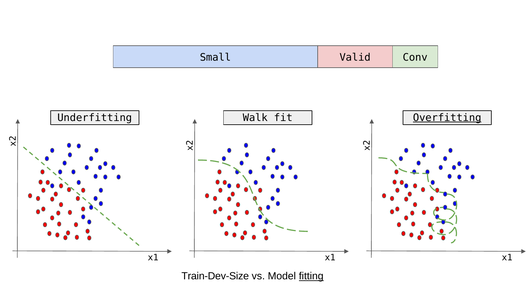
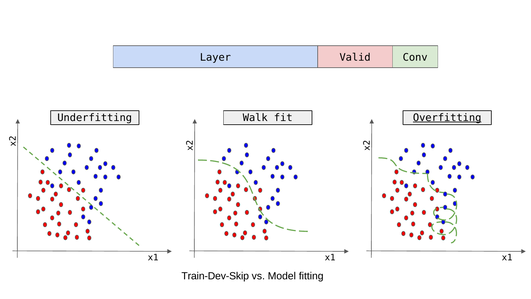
Small: Small -> Layer
Train-Dev-Size: Train-Dev-Size -> Train-Dev-Skip
fitting underline: present -> none
